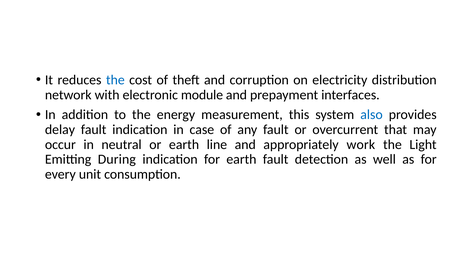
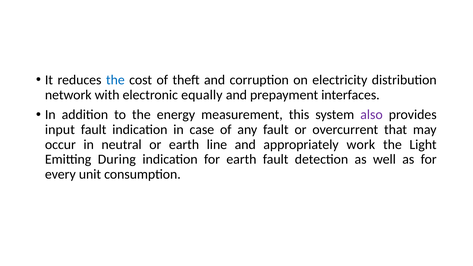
module: module -> equally
also colour: blue -> purple
delay: delay -> input
